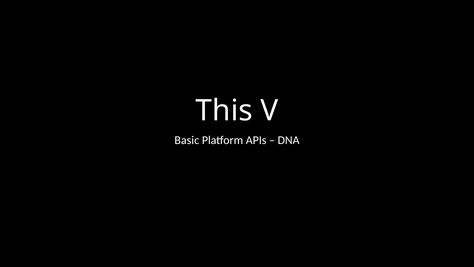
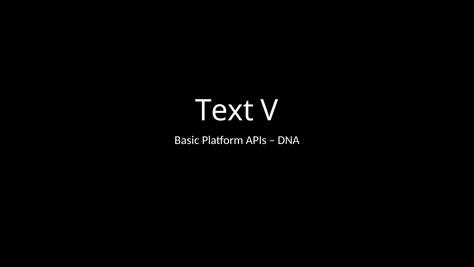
This: This -> Text
